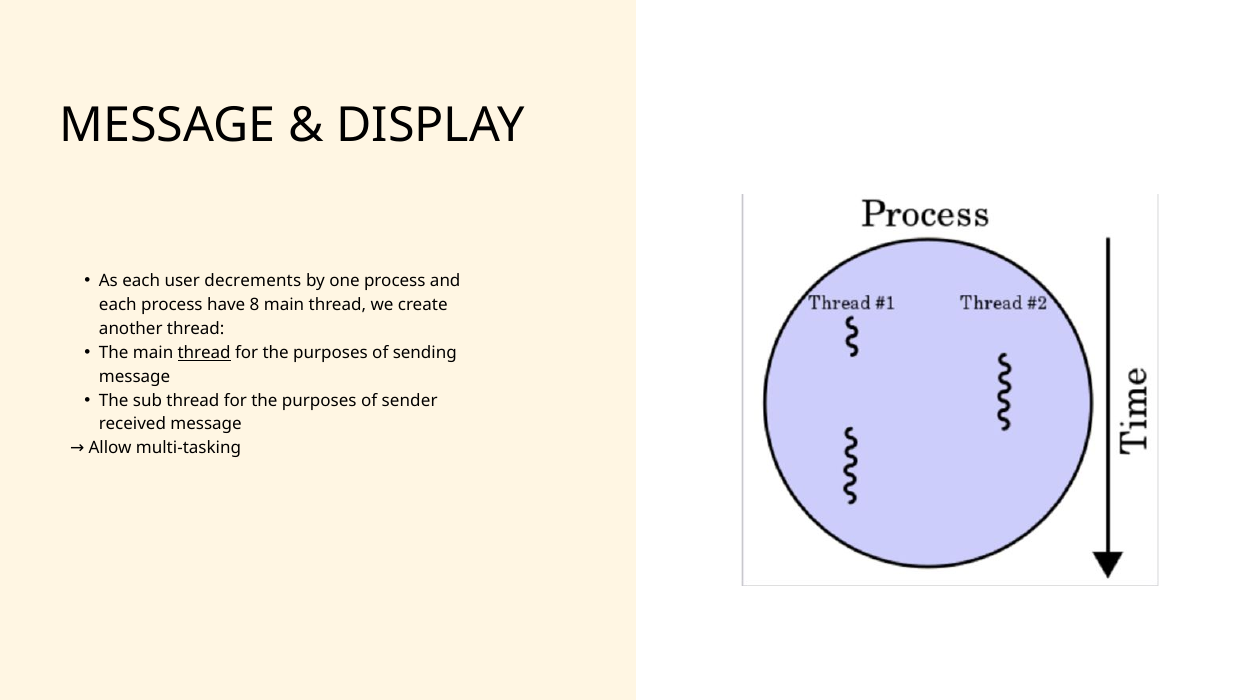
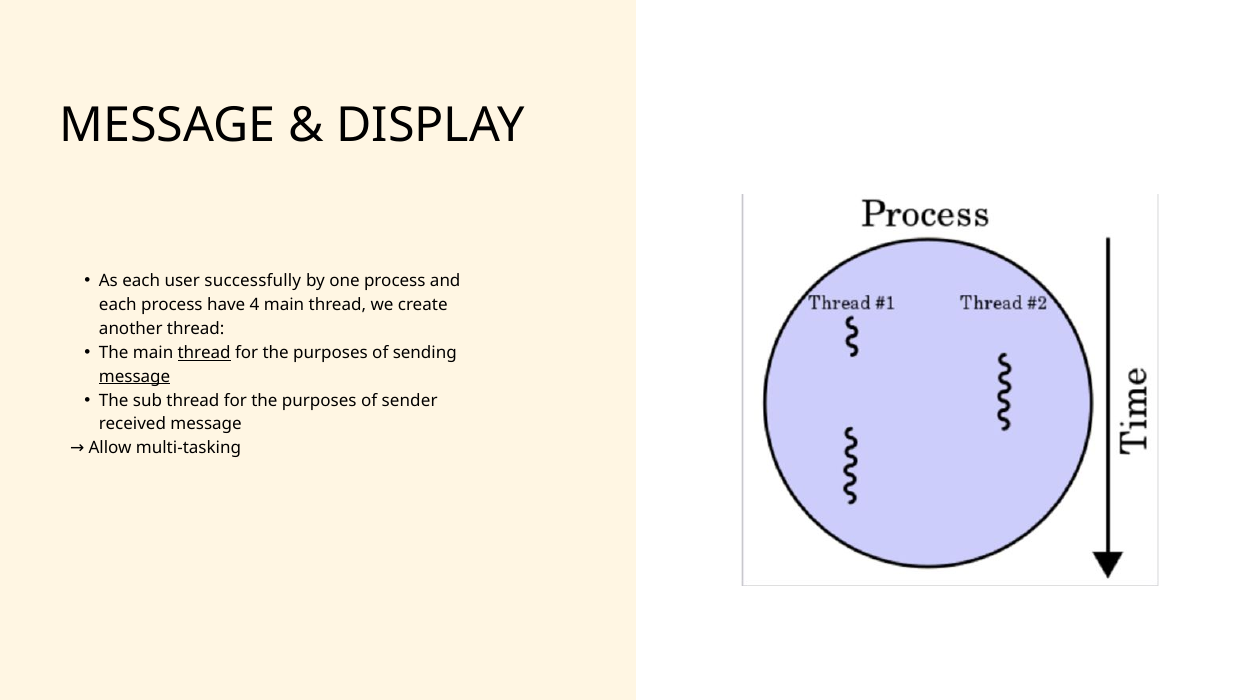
decrements: decrements -> successfully
8: 8 -> 4
message at (135, 377) underline: none -> present
